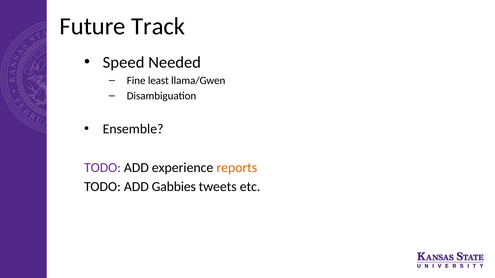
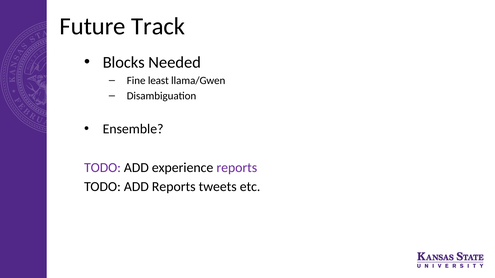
Speed: Speed -> Blocks
reports at (237, 168) colour: orange -> purple
ADD Gabbies: Gabbies -> Reports
